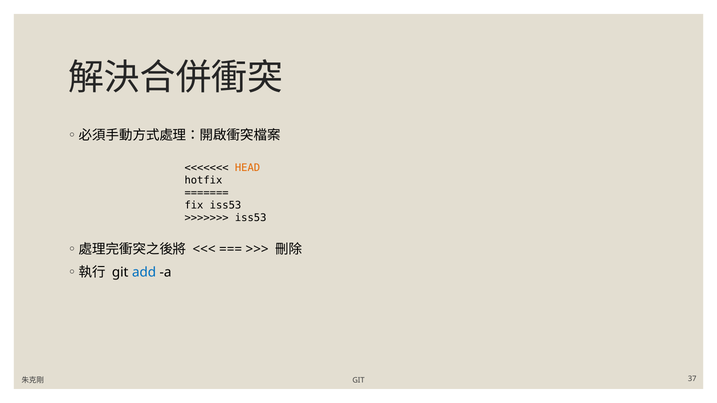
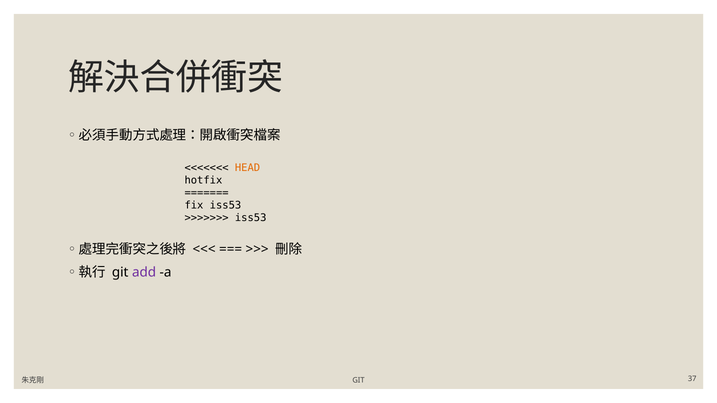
add colour: blue -> purple
